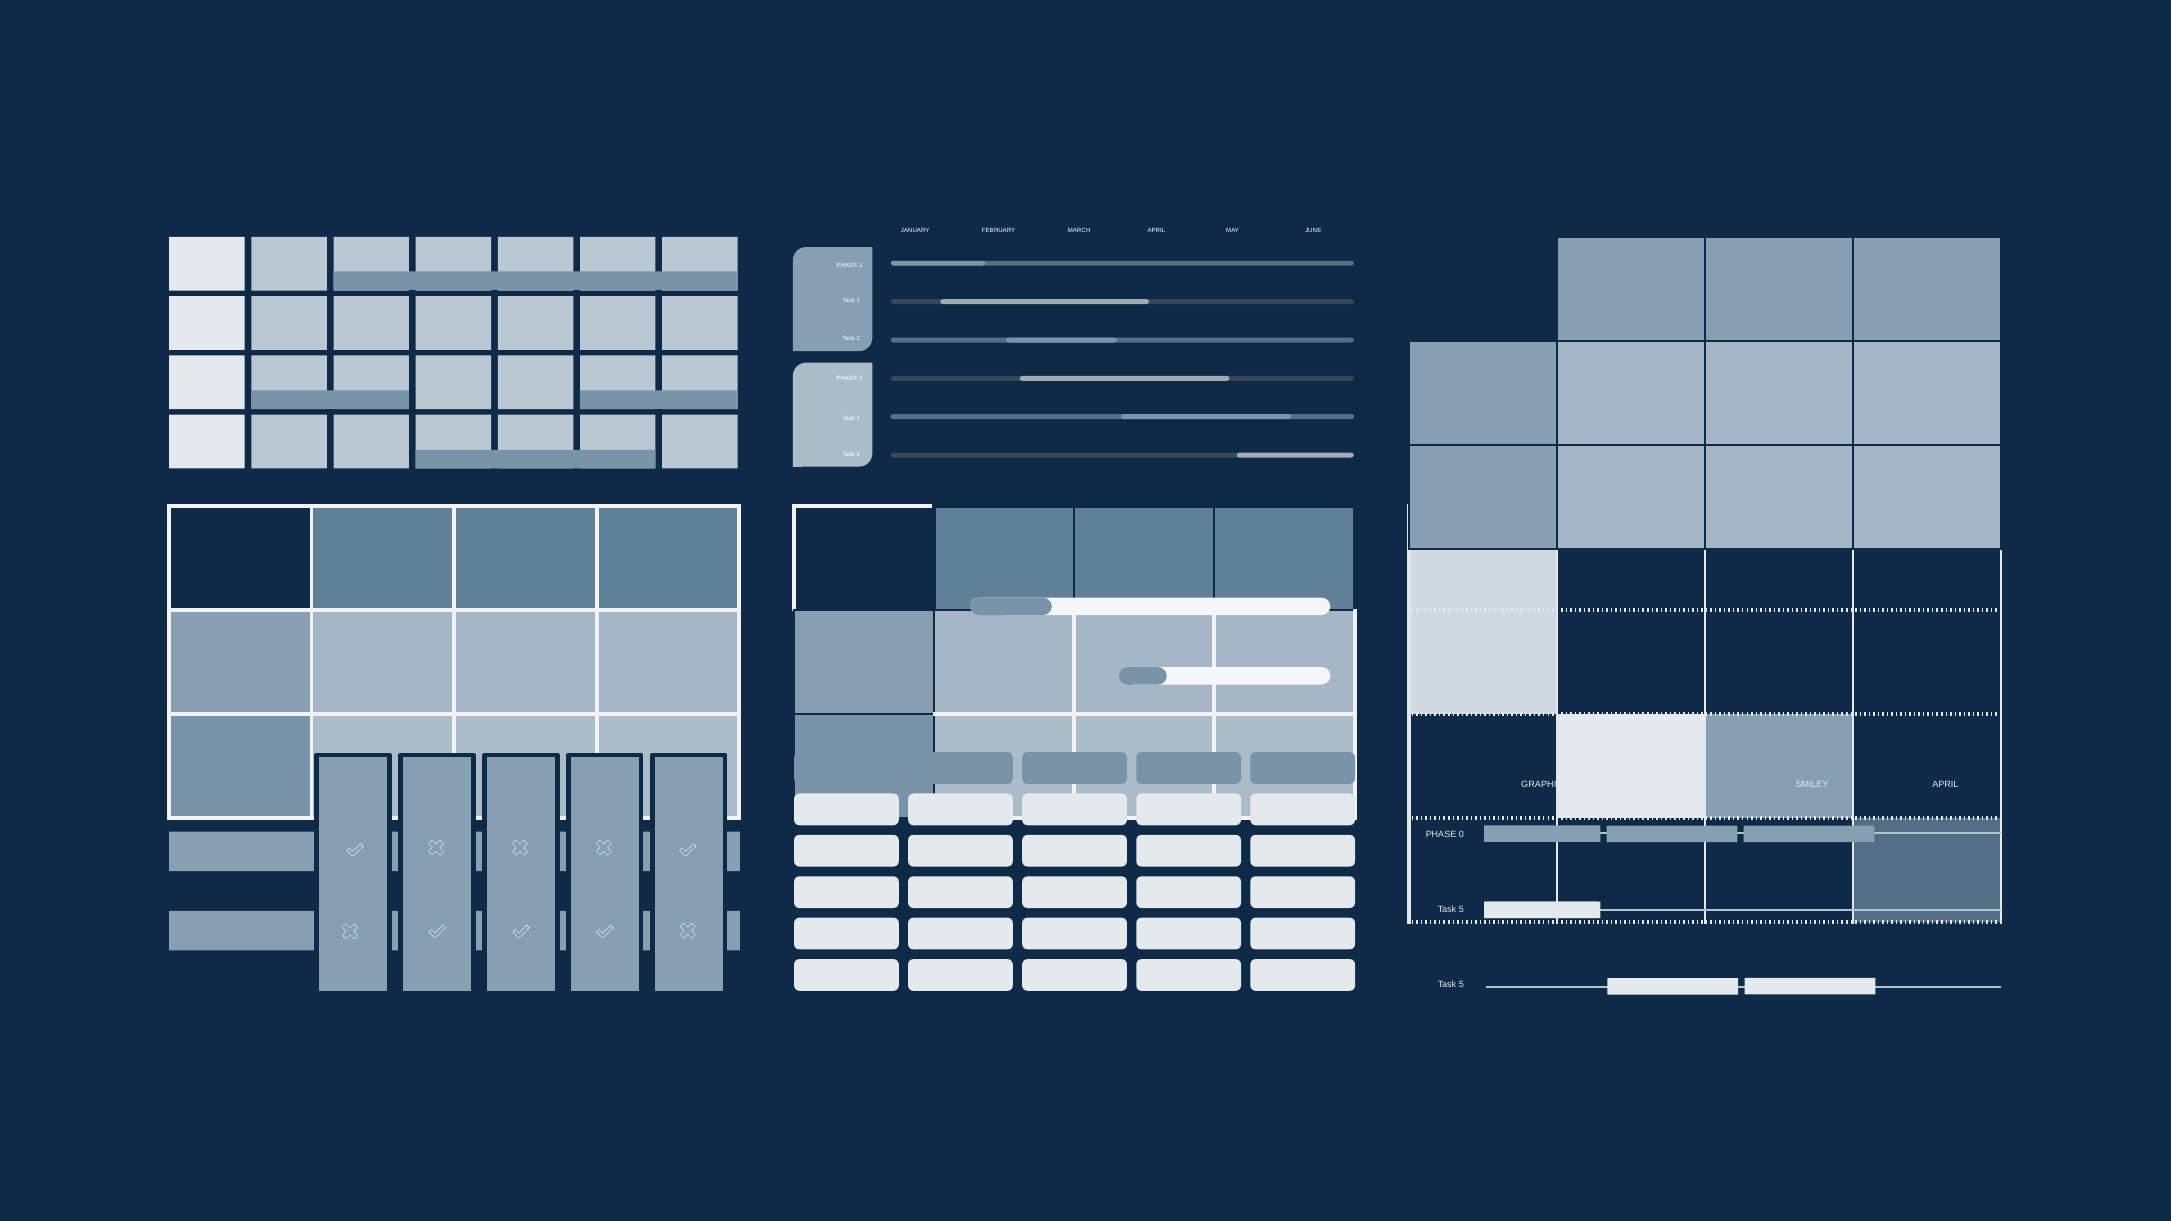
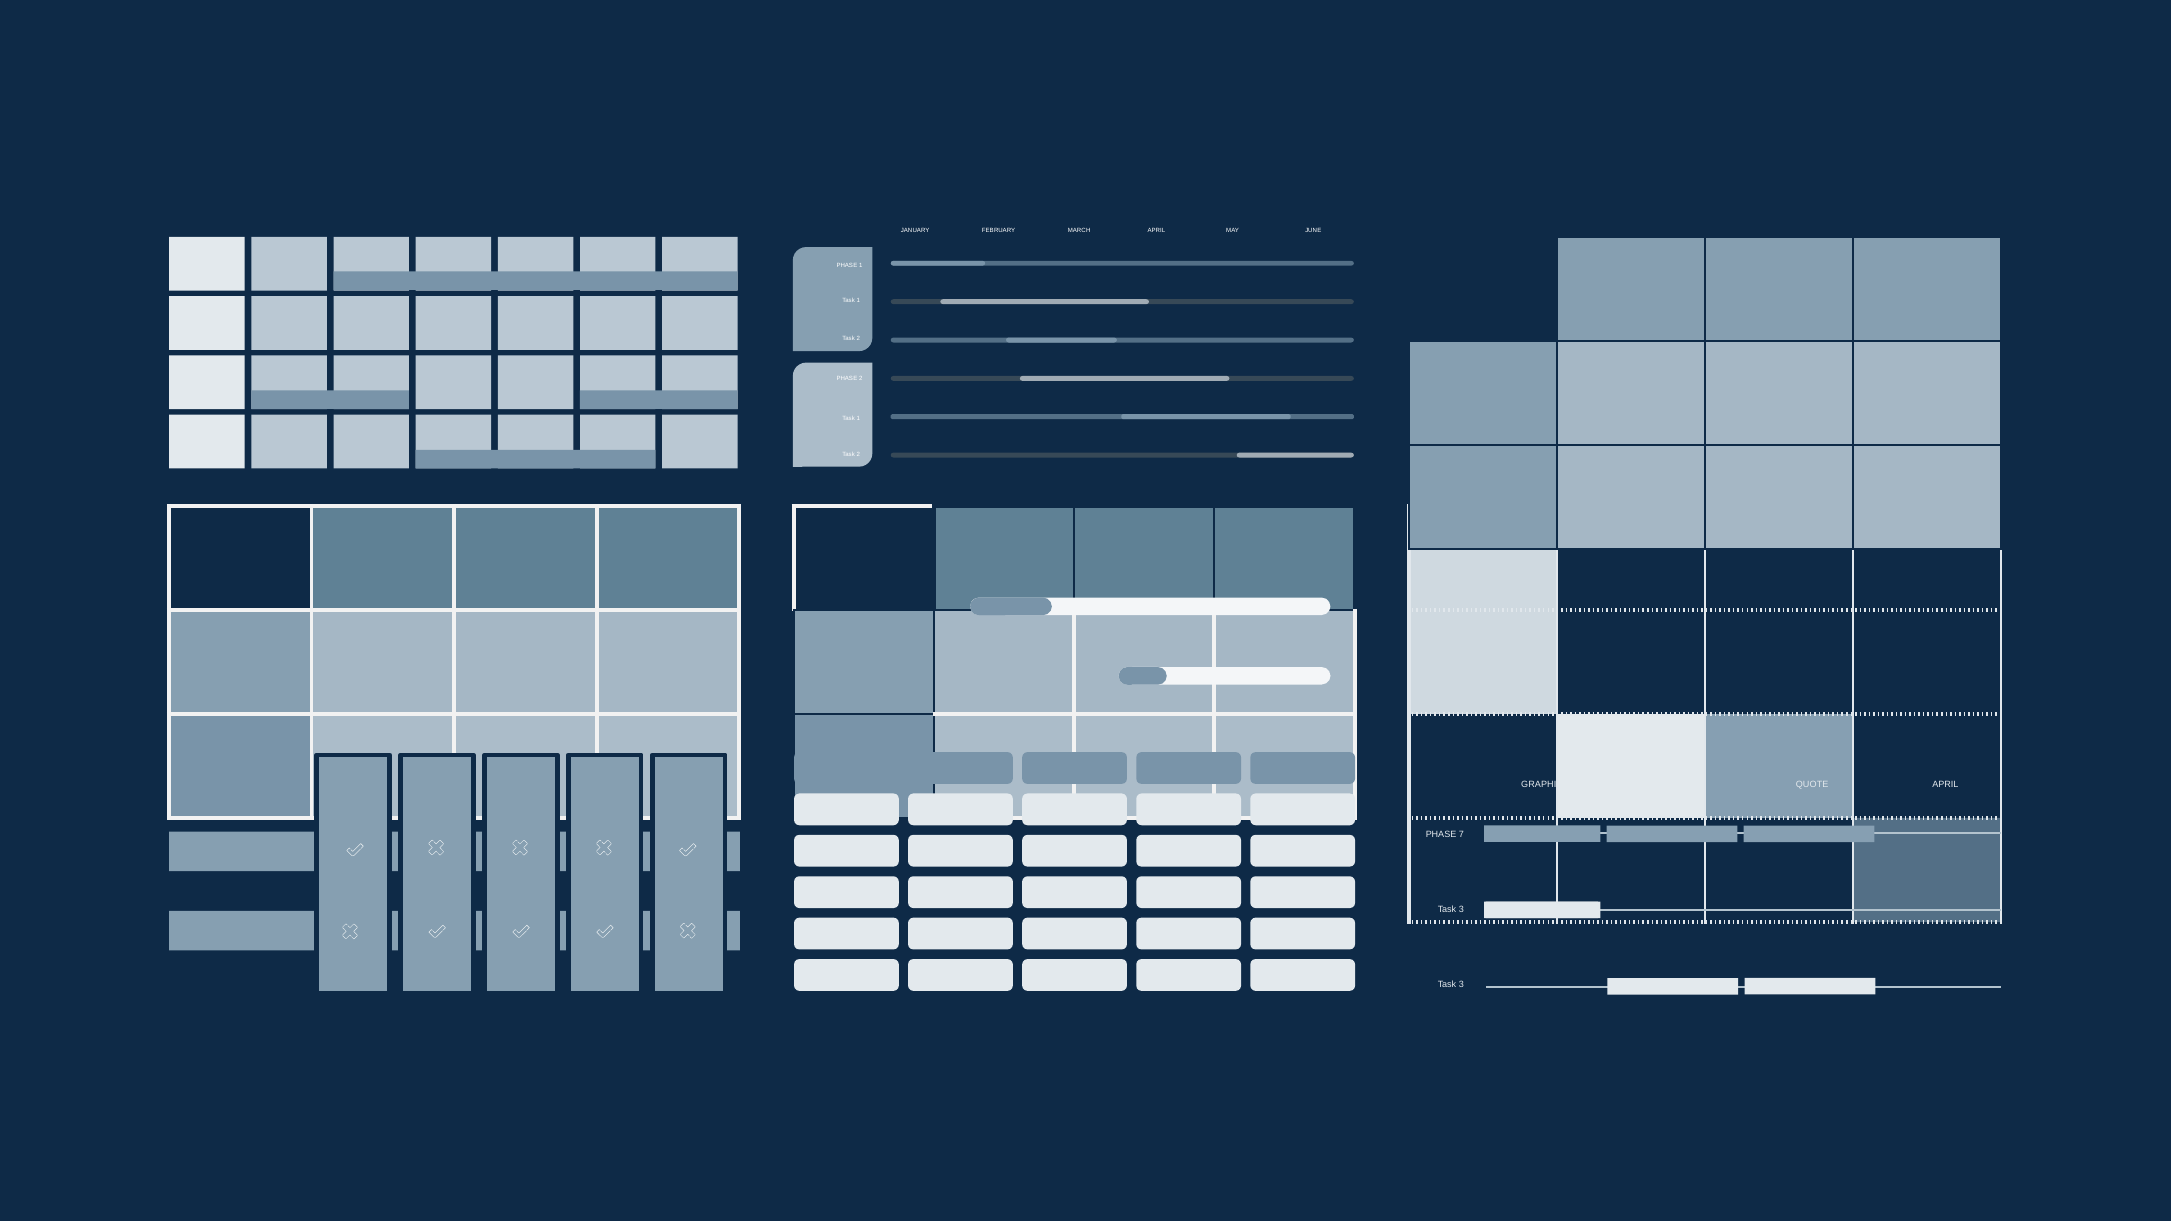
SMILEY: SMILEY -> QUOTE
0: 0 -> 7
5 at (1461, 909): 5 -> 3
5 at (1461, 984): 5 -> 3
